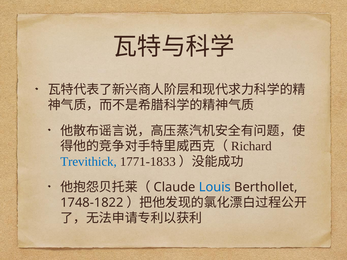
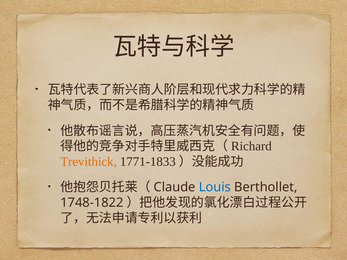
Trevithick colour: blue -> orange
